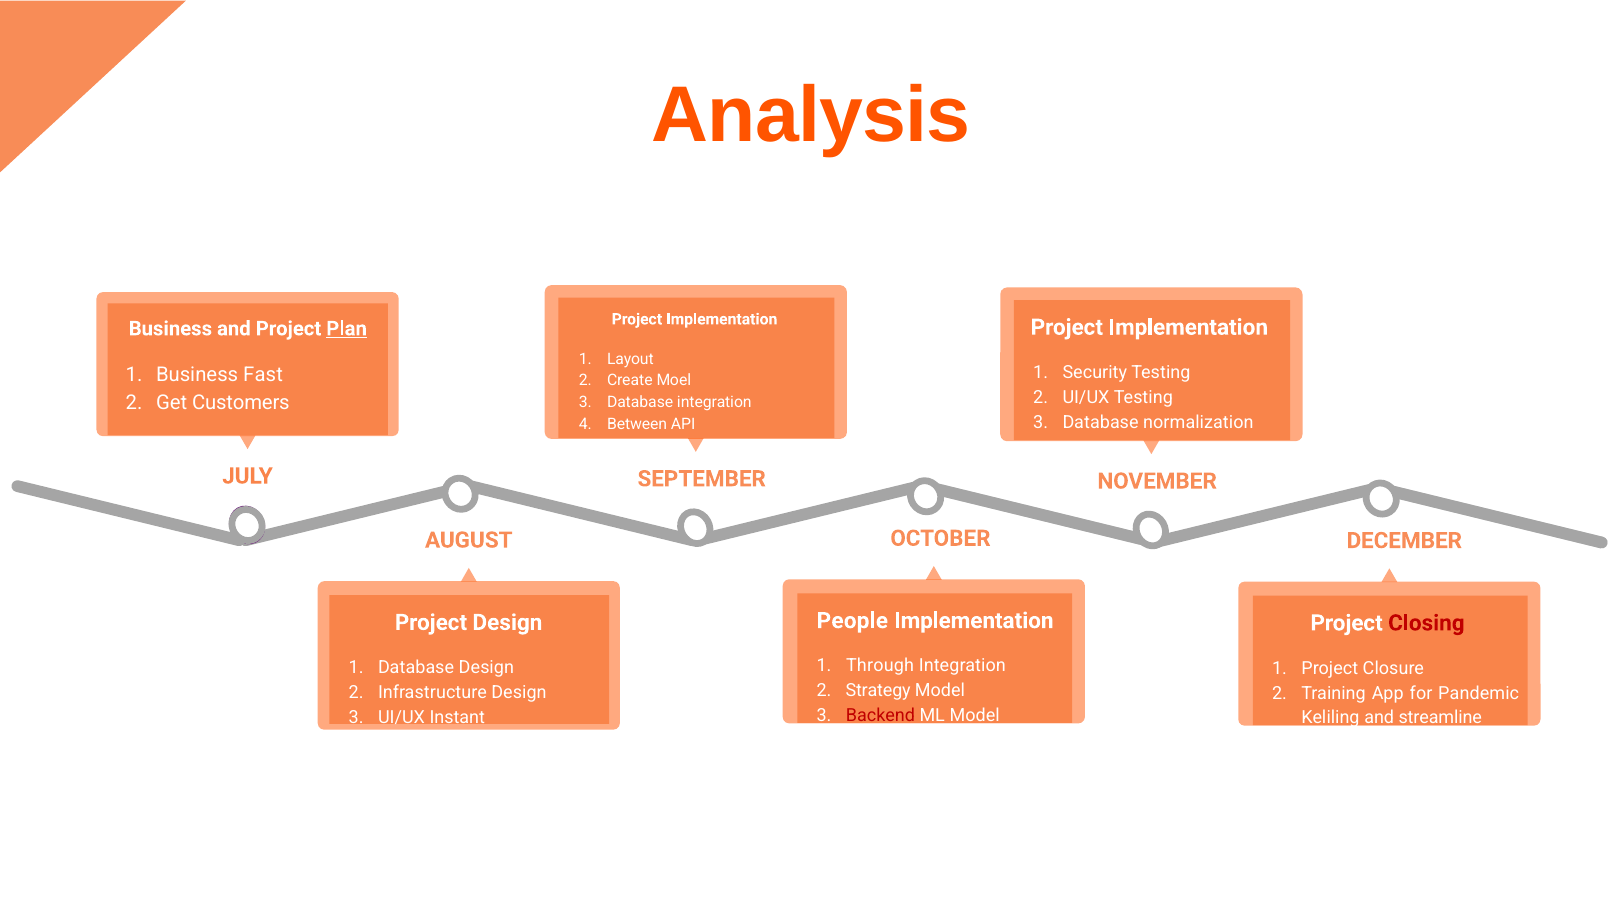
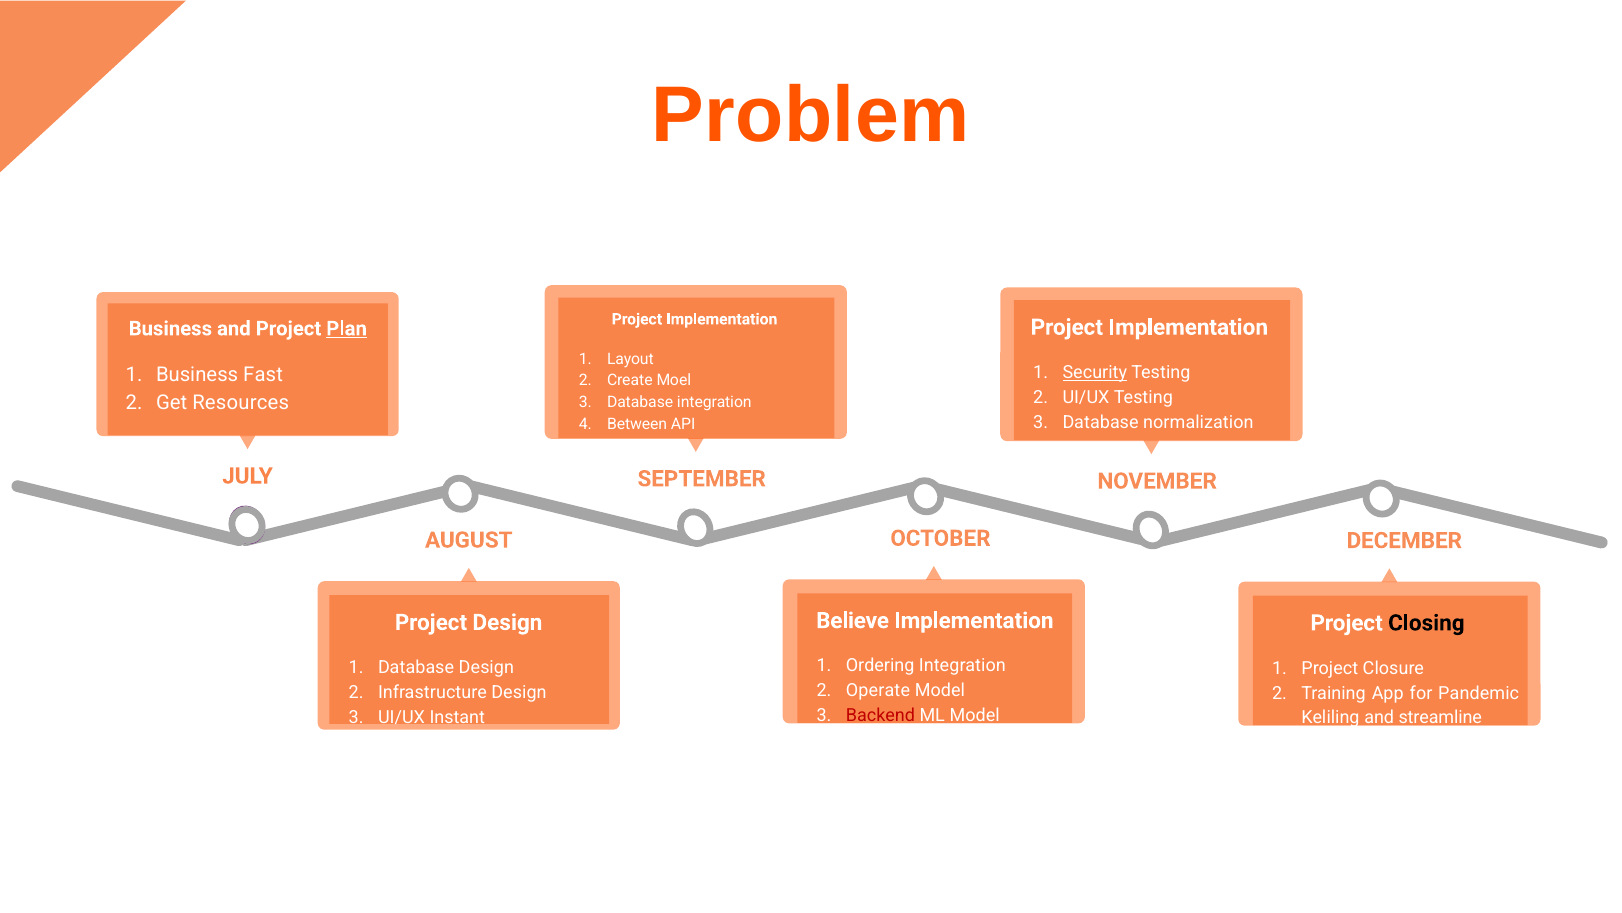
Analysis: Analysis -> Problem
Security underline: none -> present
Customers: Customers -> Resources
People: People -> Believe
Closing colour: red -> black
Through: Through -> Ordering
Strategy: Strategy -> Operate
